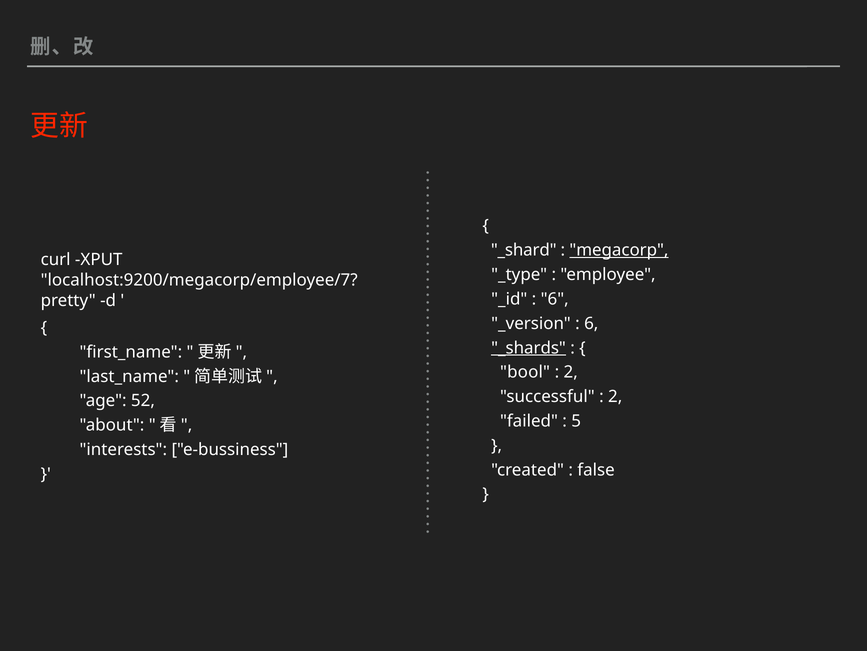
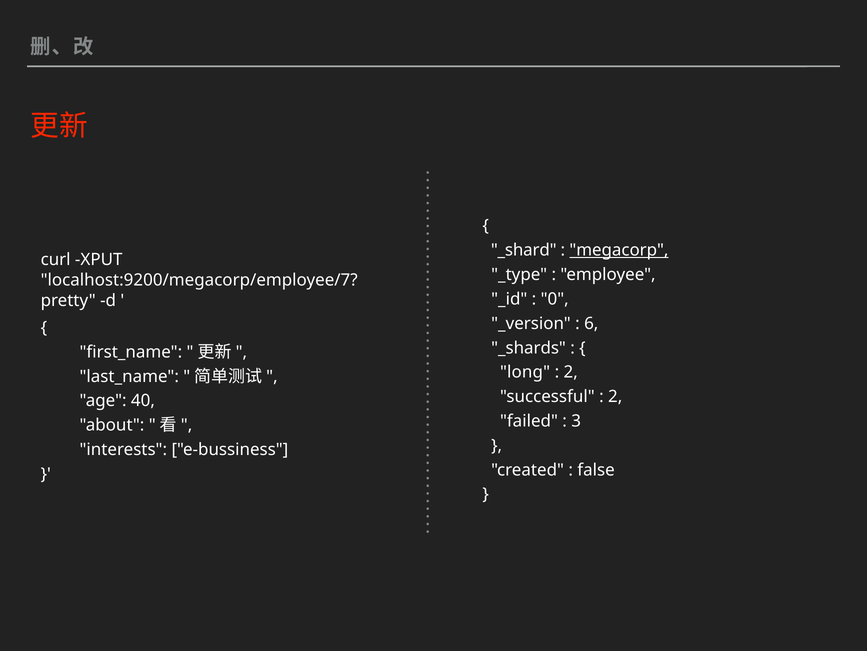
6 at (555, 299): 6 -> 0
_shards underline: present -> none
bool: bool -> long
52: 52 -> 40
5: 5 -> 3
